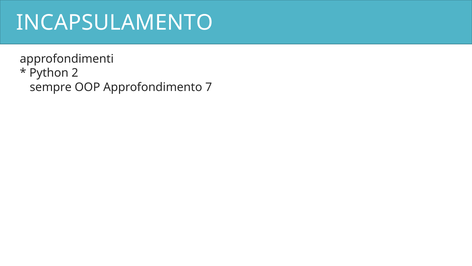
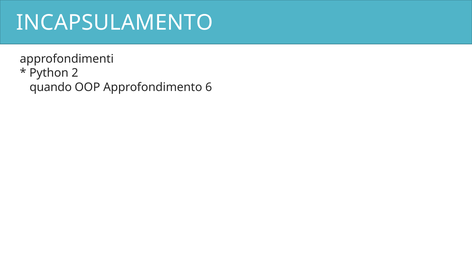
sempre: sempre -> quando
7: 7 -> 6
